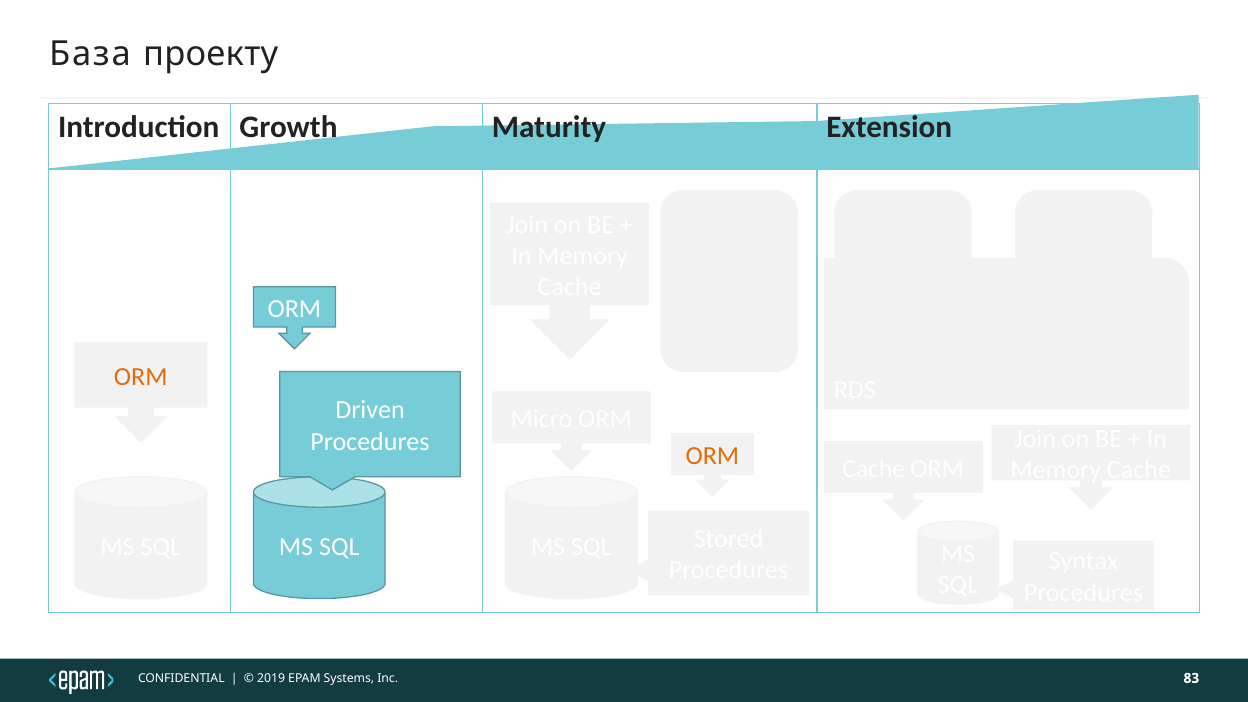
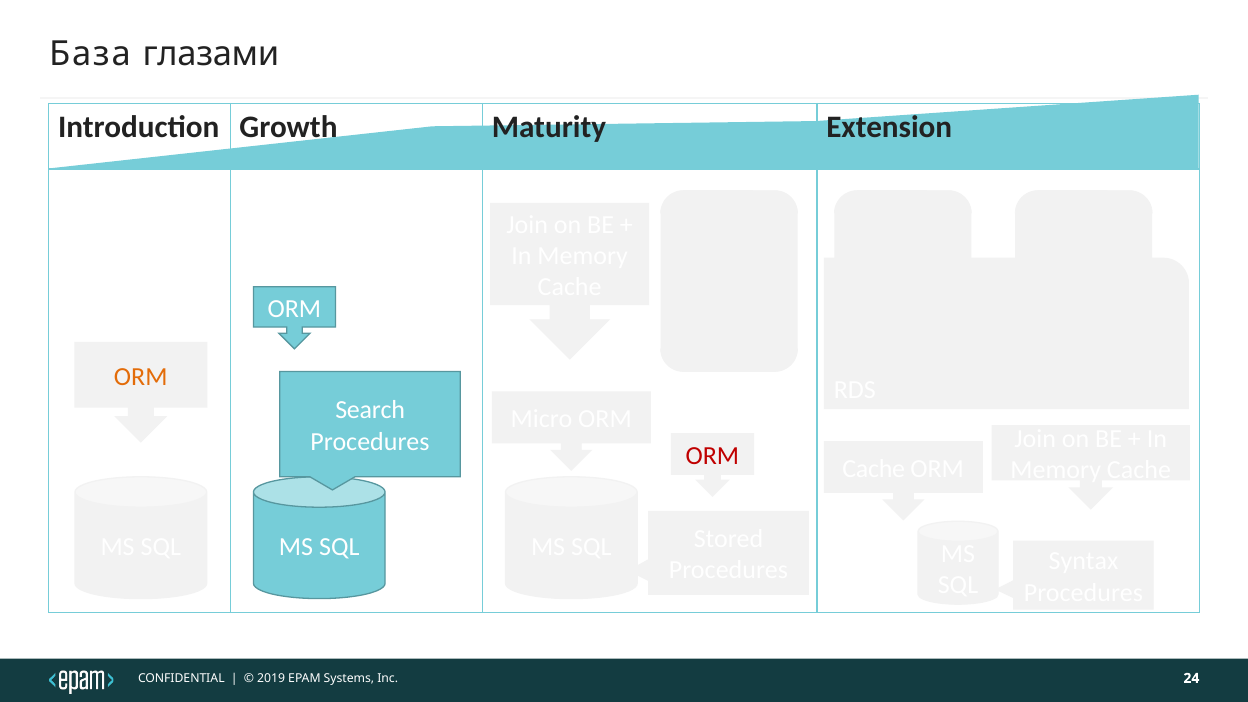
проекту: проекту -> глазами
Driven: Driven -> Search
ORM at (712, 456) colour: orange -> red
83: 83 -> 24
